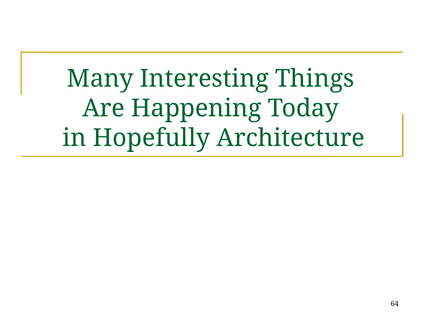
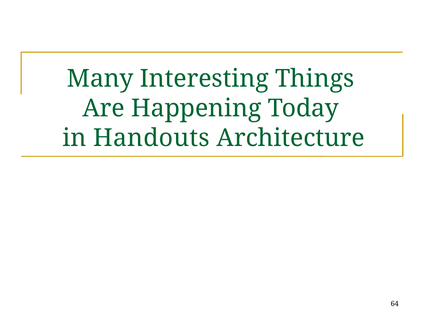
Hopefully: Hopefully -> Handouts
